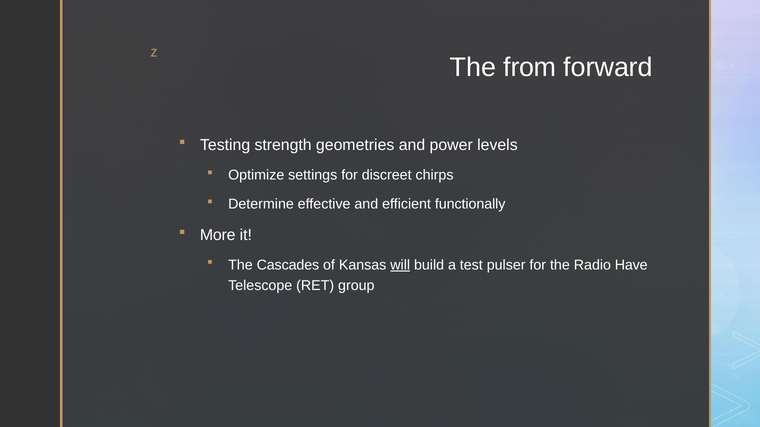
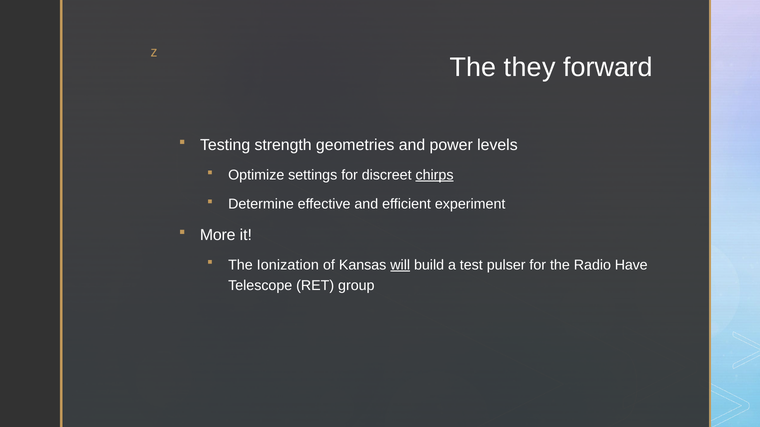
from: from -> they
chirps underline: none -> present
functionally: functionally -> experiment
Cascades: Cascades -> Ionization
